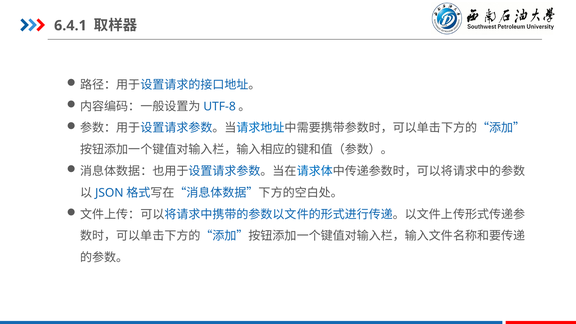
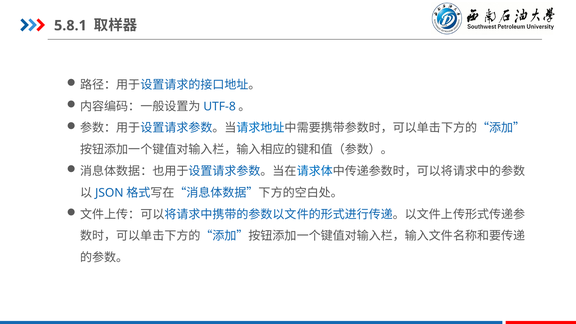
6.4.1: 6.4.1 -> 5.8.1
